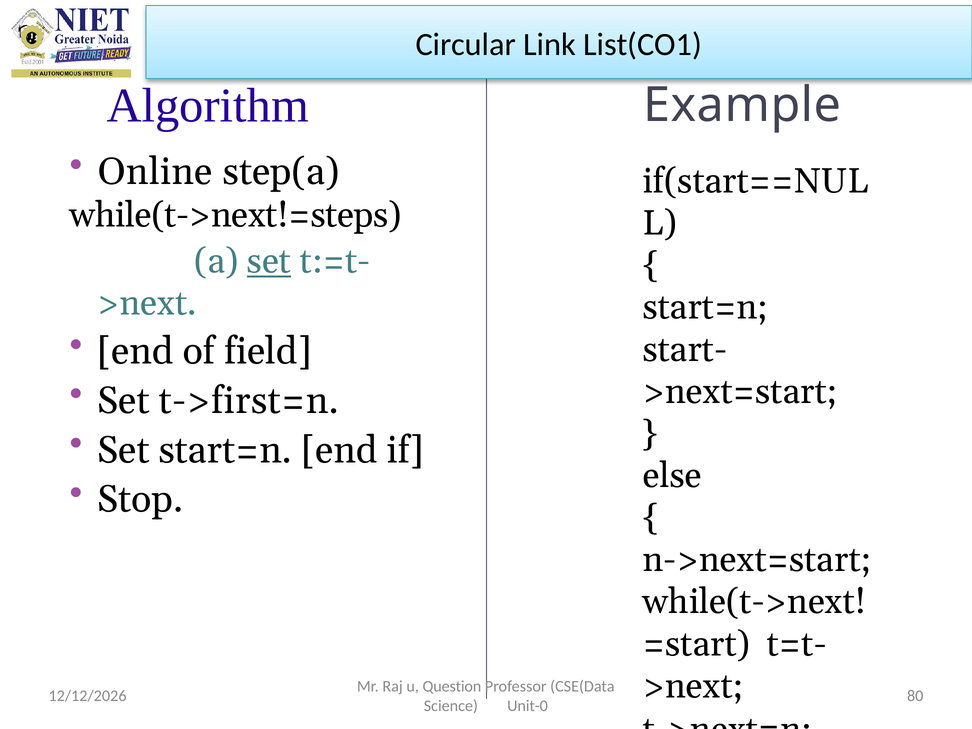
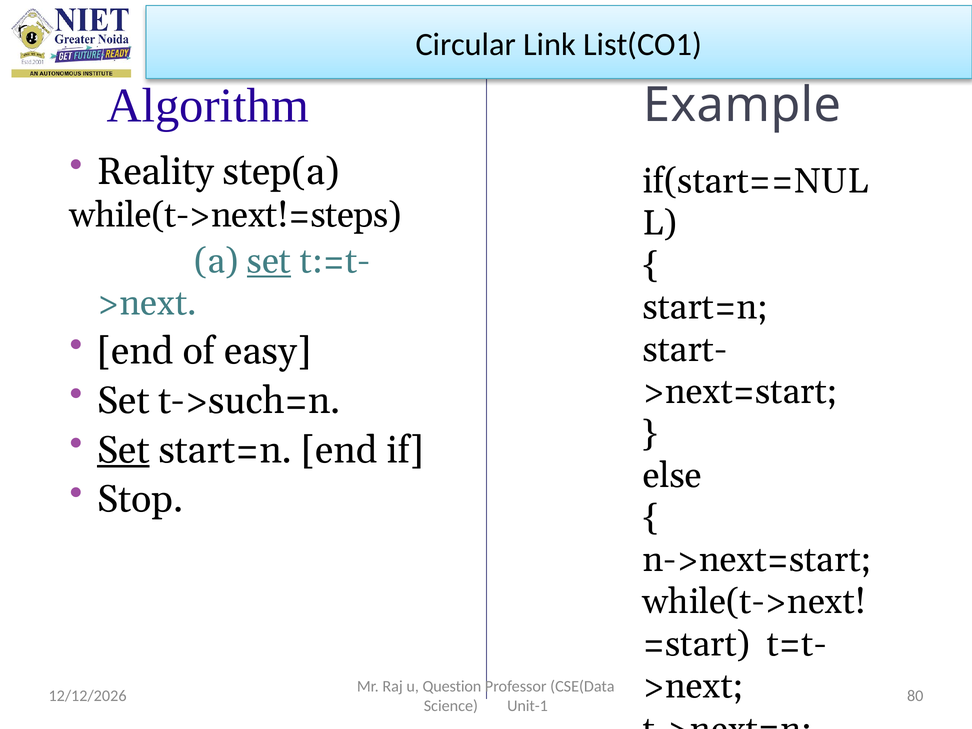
Online: Online -> Reality
field: field -> easy
t->first=n: t->first=n -> t->such=n
Set at (123, 450) underline: none -> present
Unit-0: Unit-0 -> Unit-1
